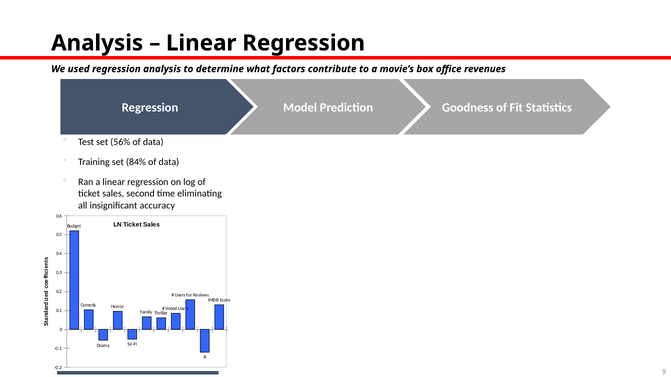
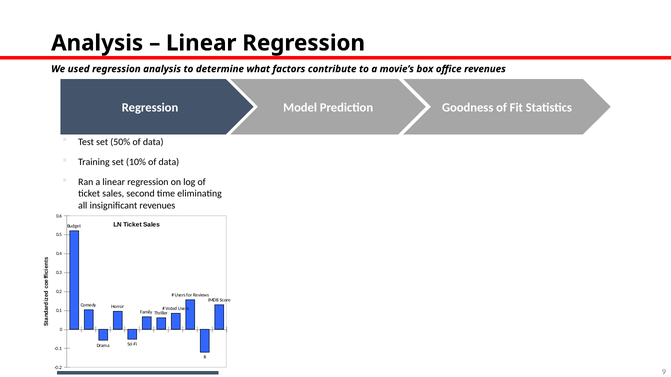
56%: 56% -> 50%
84%: 84% -> 10%
insignificant accuracy: accuracy -> revenues
